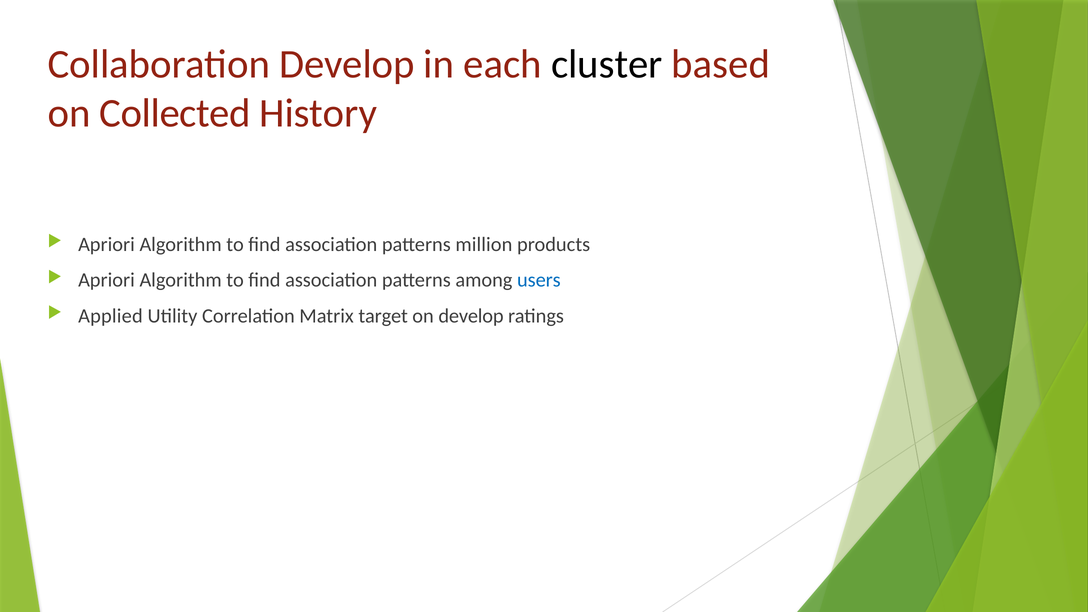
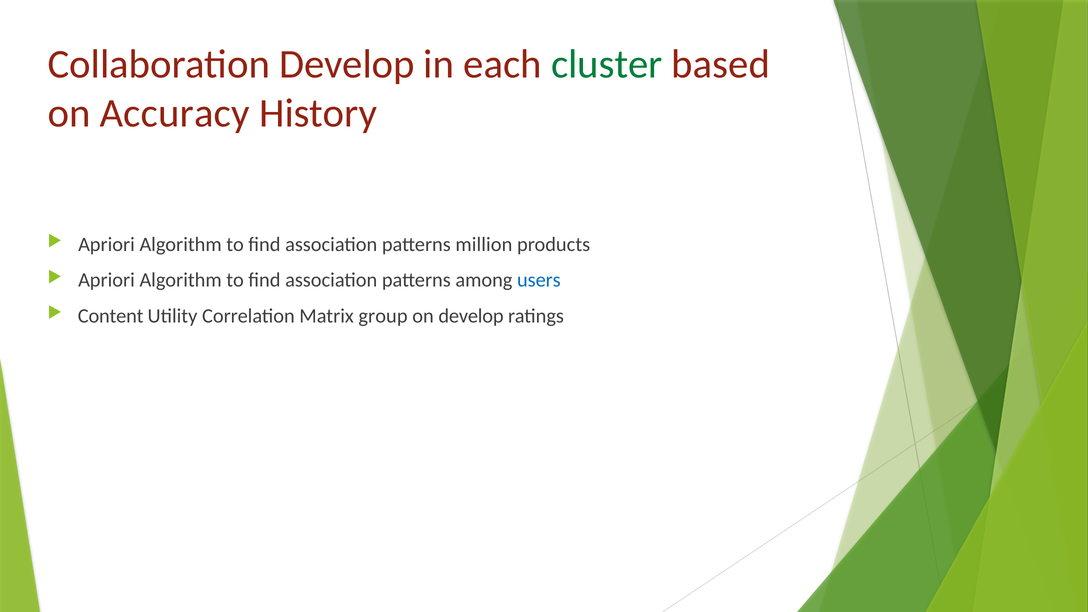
cluster colour: black -> green
Collected: Collected -> Accuracy
Applied: Applied -> Content
target: target -> group
